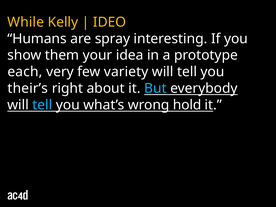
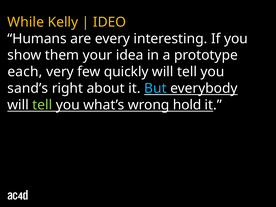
spray: spray -> every
variety: variety -> quickly
their’s: their’s -> sand’s
tell at (42, 105) colour: light blue -> light green
